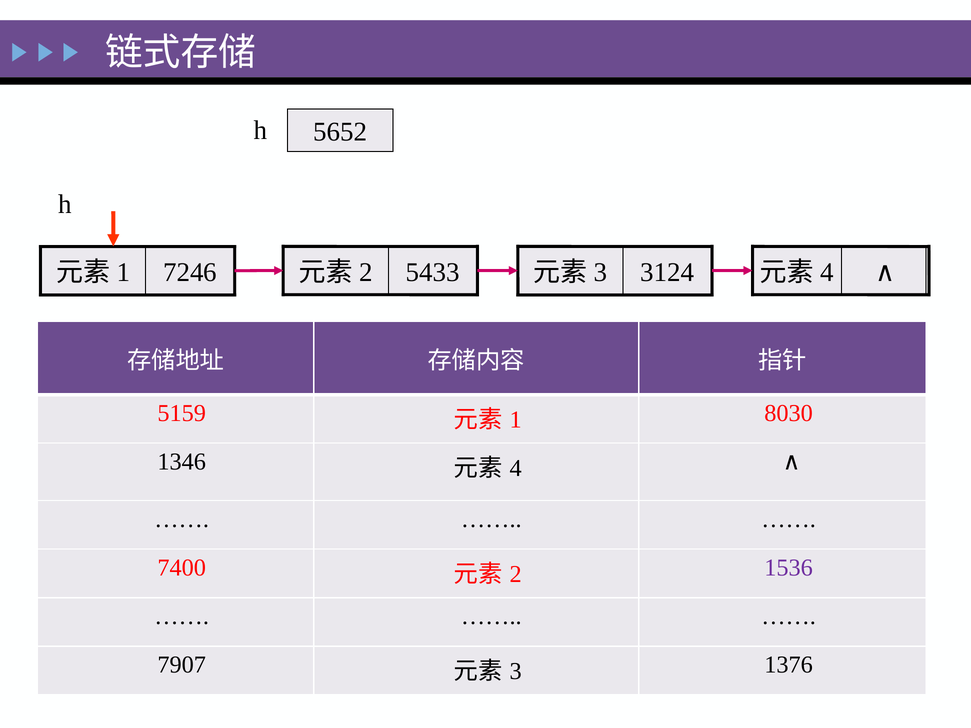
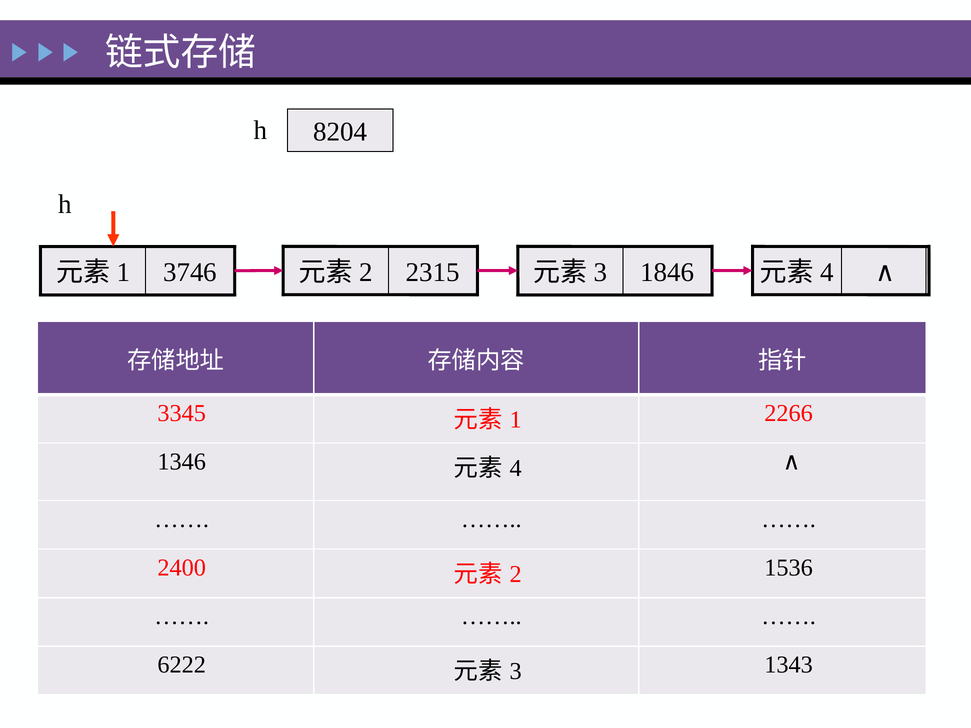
5652: 5652 -> 8204
5433: 5433 -> 2315
7246: 7246 -> 3746
3124: 3124 -> 1846
5159: 5159 -> 3345
8030: 8030 -> 2266
7400: 7400 -> 2400
1536 colour: purple -> black
7907: 7907 -> 6222
1376: 1376 -> 1343
